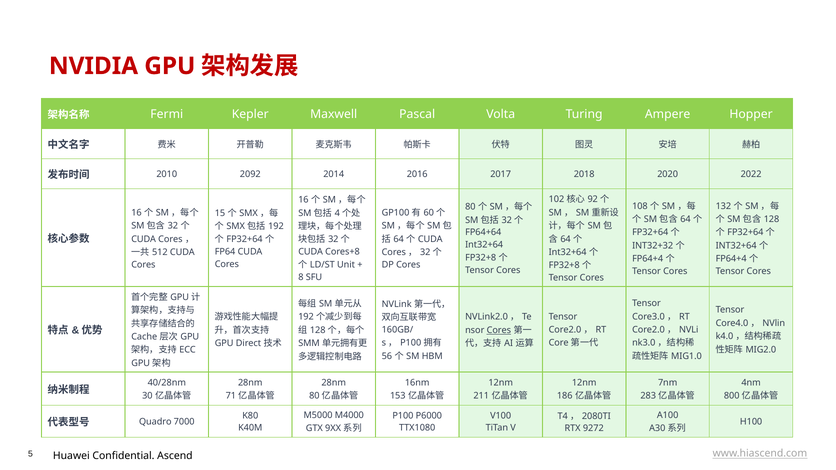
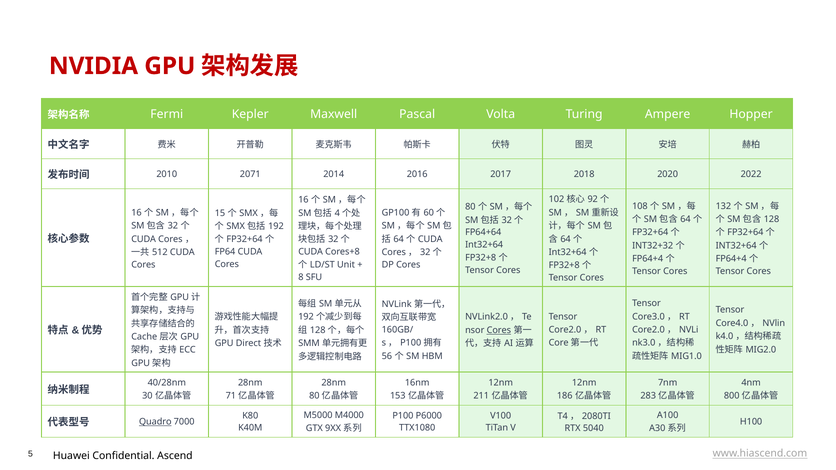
2092: 2092 -> 2071
Quadro underline: none -> present
9272: 9272 -> 5040
